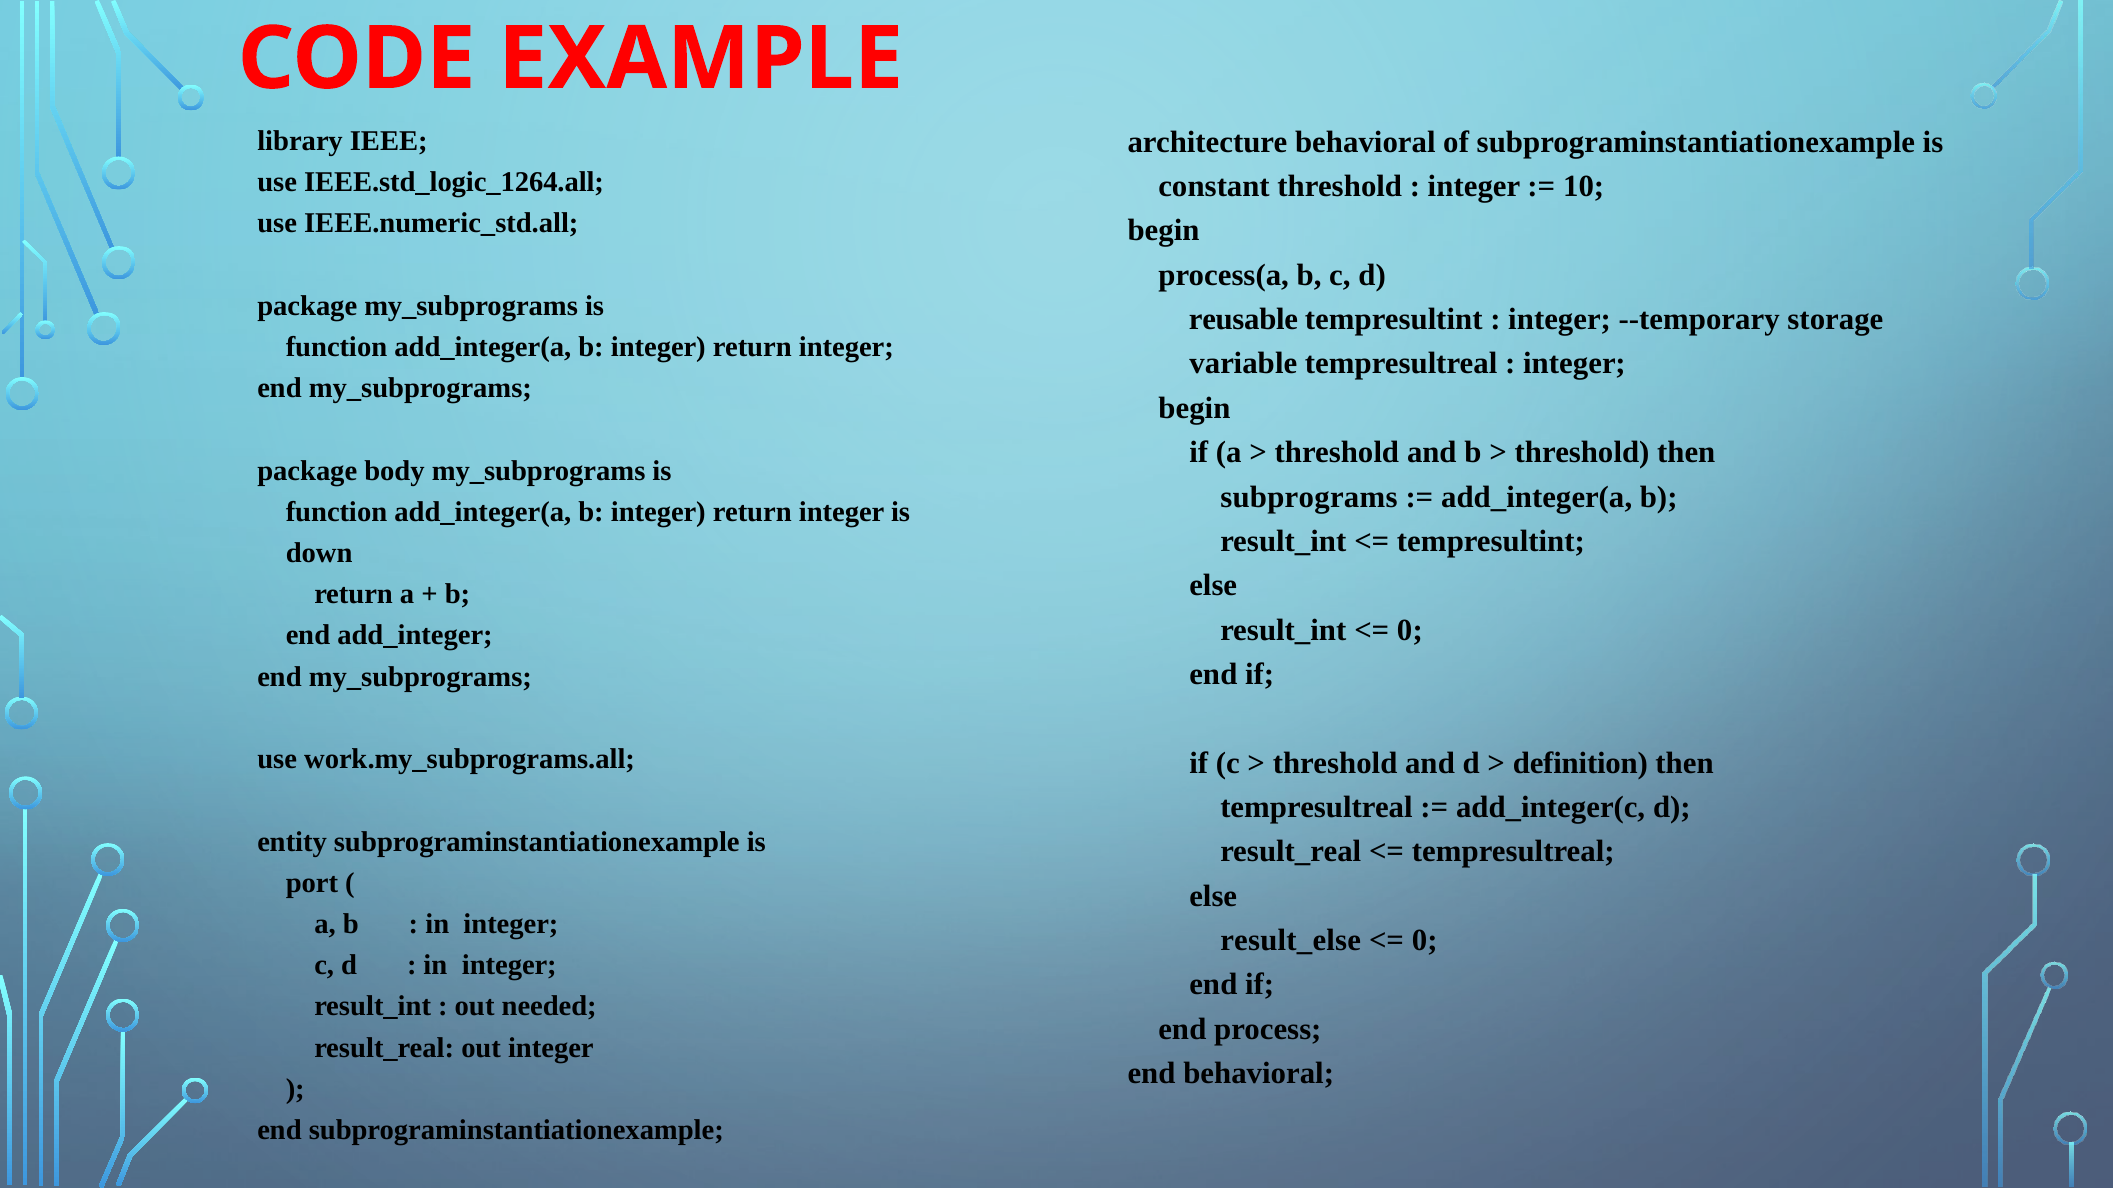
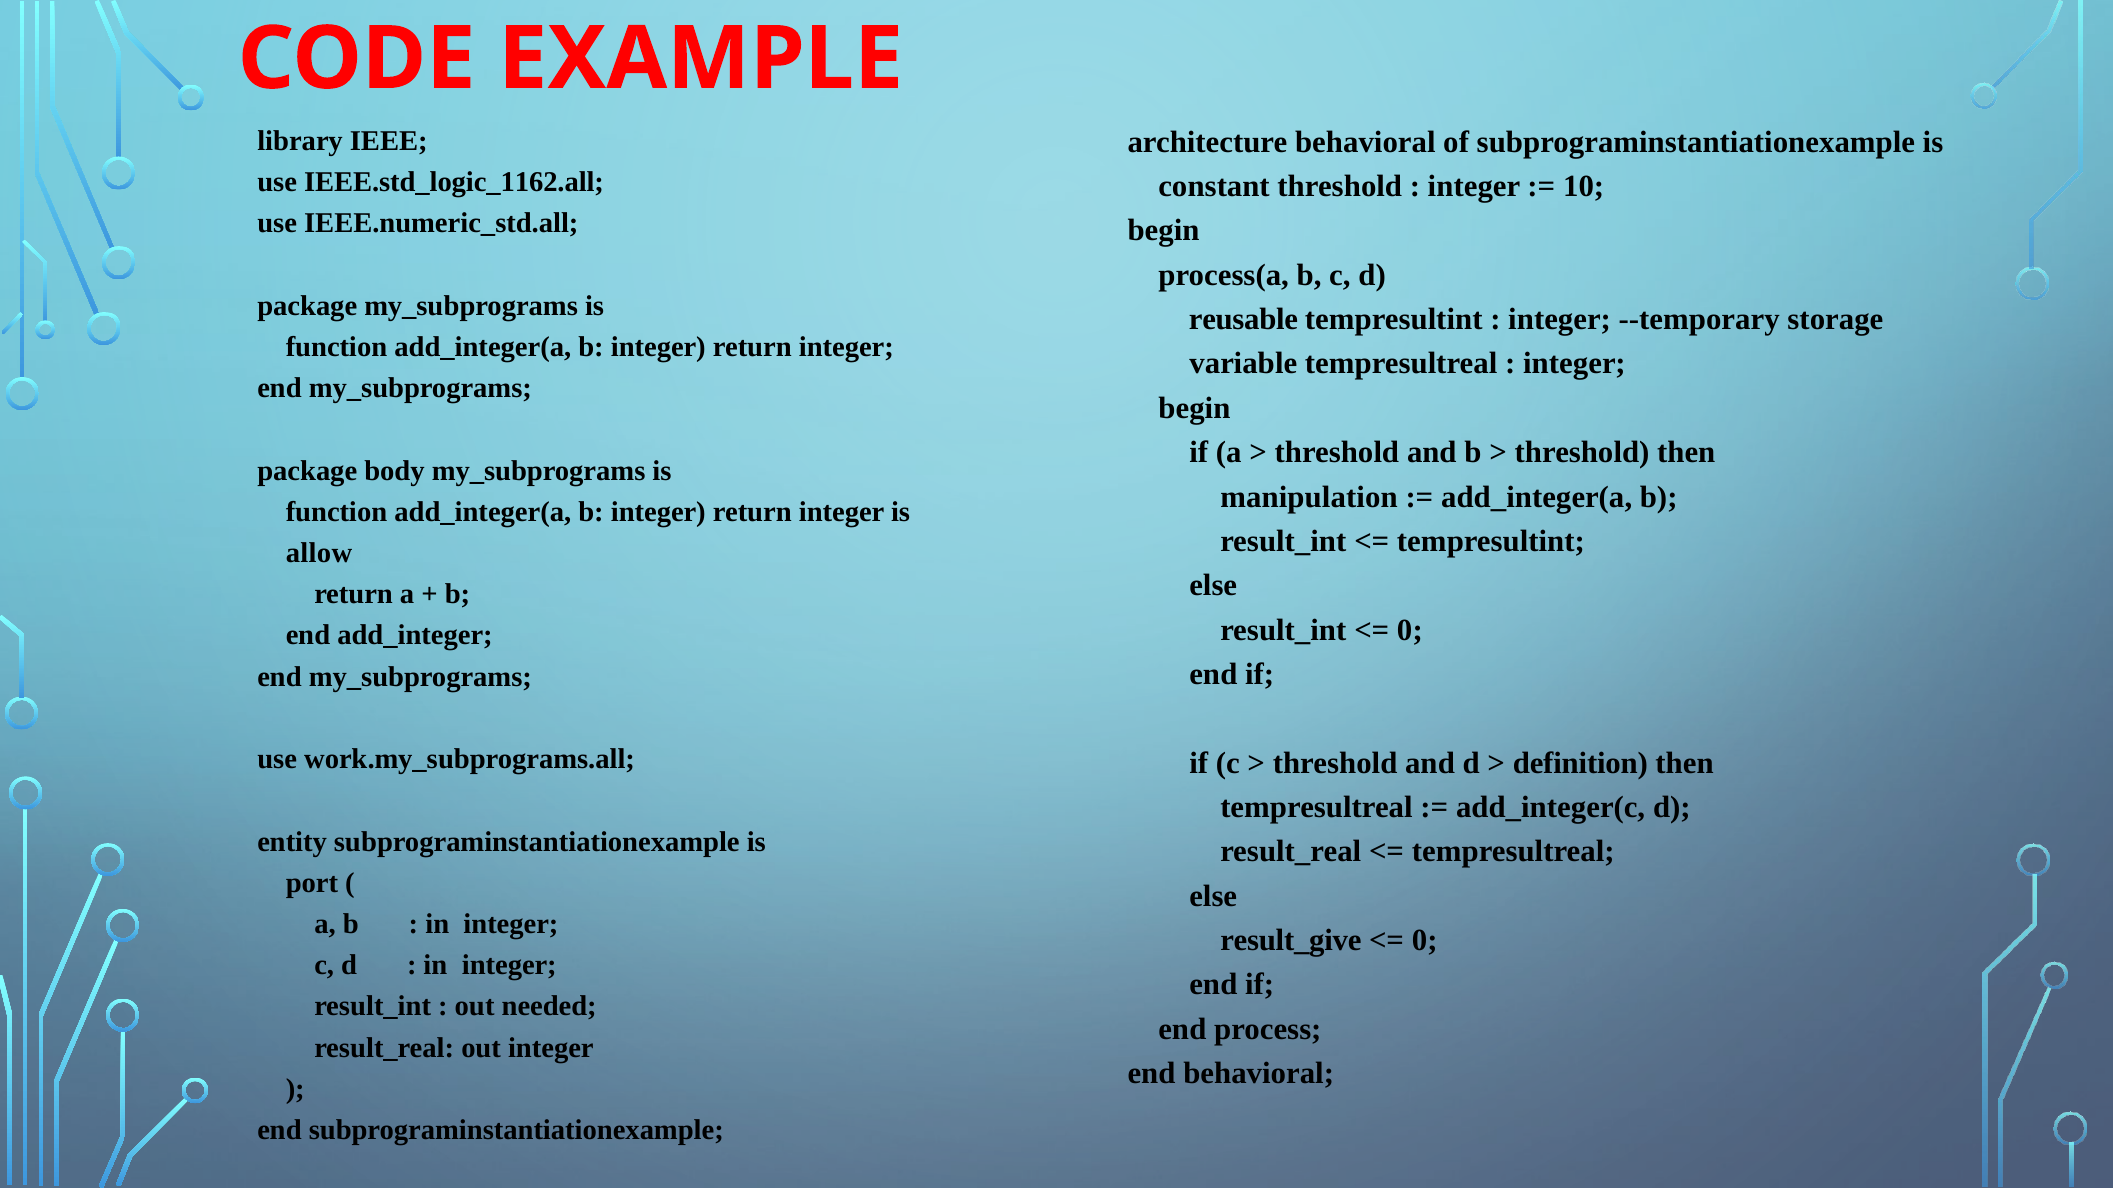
IEEE.std_logic_1264.all: IEEE.std_logic_1264.all -> IEEE.std_logic_1162.all
subprograms: subprograms -> manipulation
down: down -> allow
result_else: result_else -> result_give
